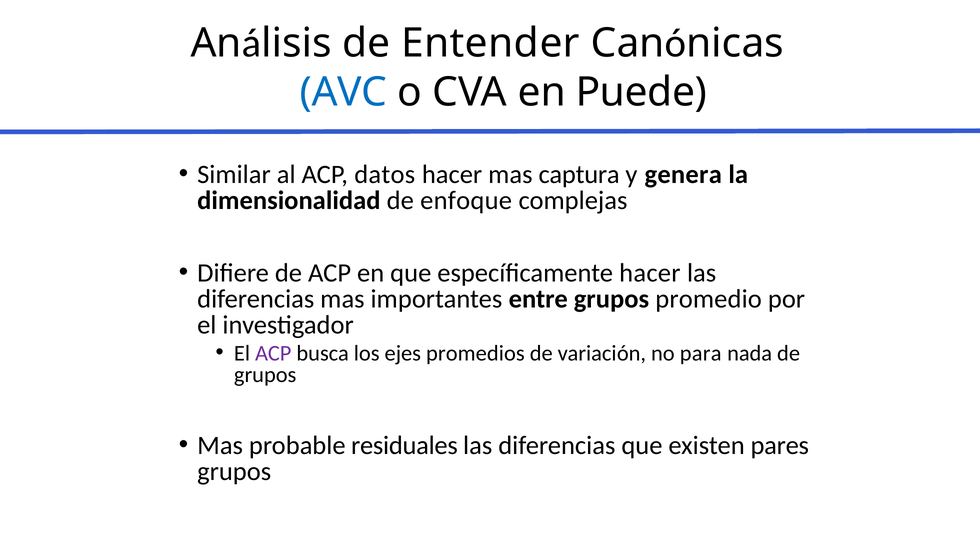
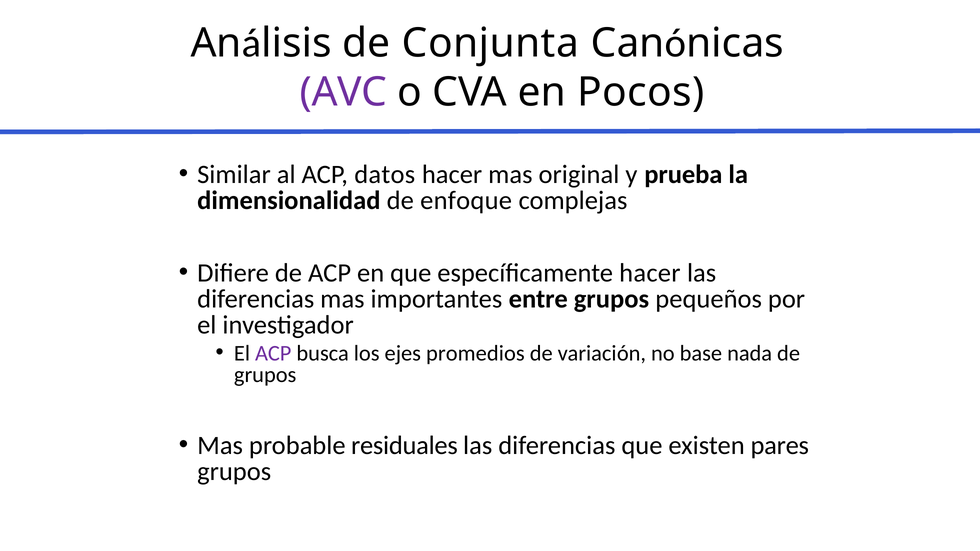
Entender: Entender -> Conjunta
AVC colour: blue -> purple
Puede: Puede -> Pocos
captura: captura -> original
genera: genera -> prueba
promedio: promedio -> pequeños
para: para -> base
